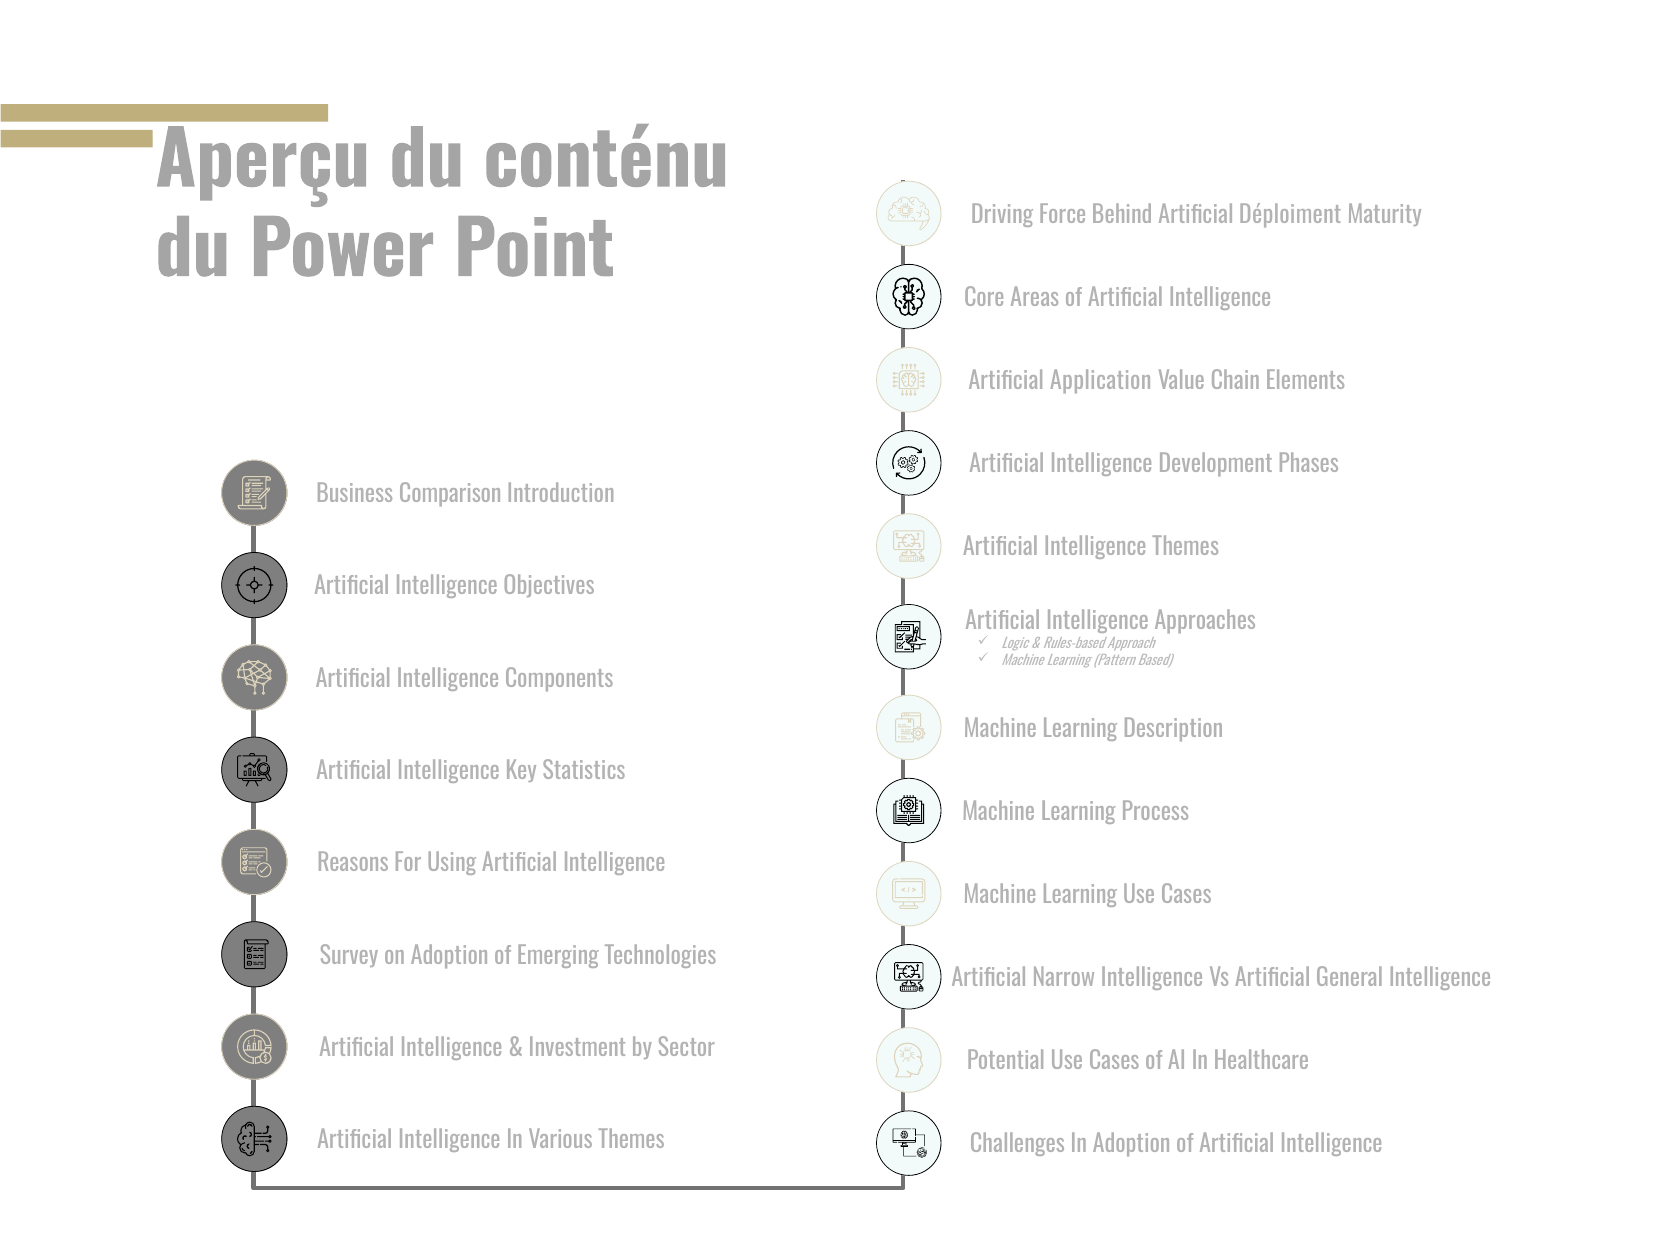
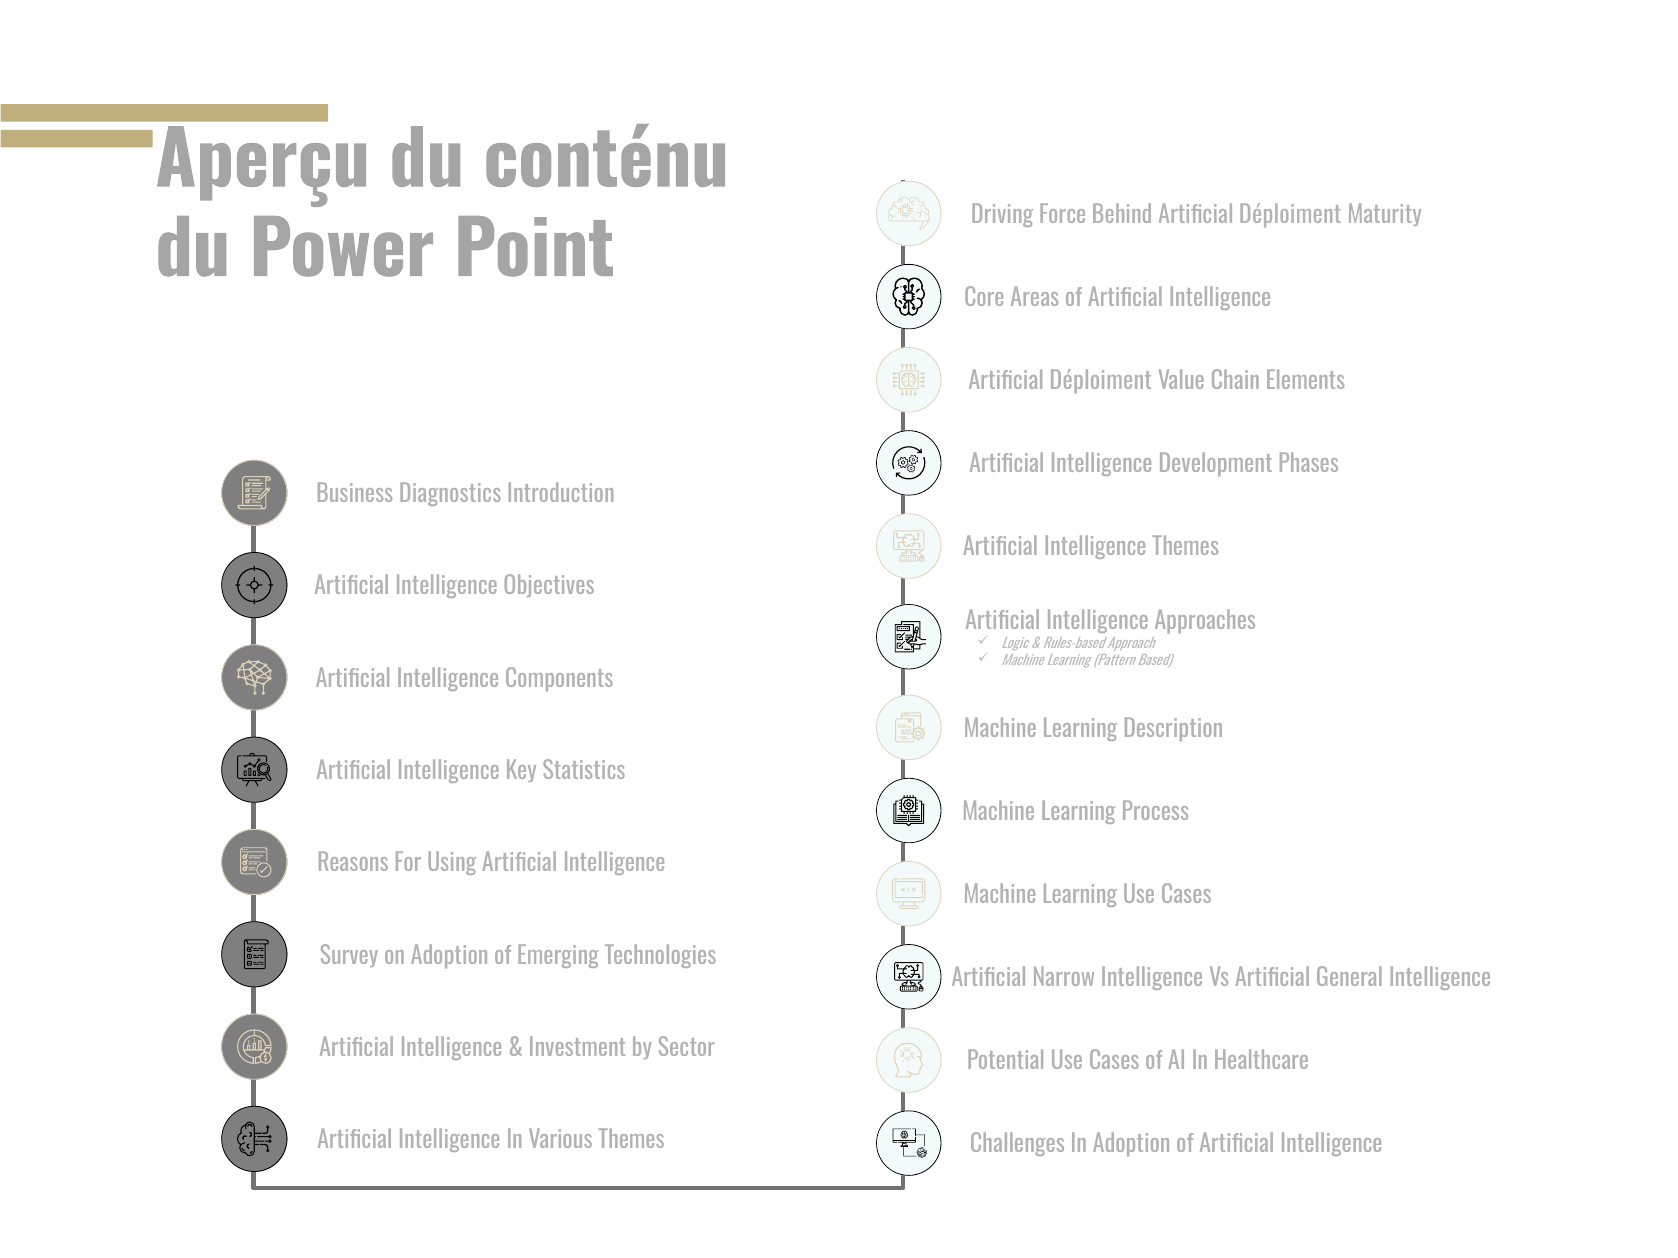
Application at (1101, 382): Application -> Déploiment
Comparison: Comparison -> Diagnostics
